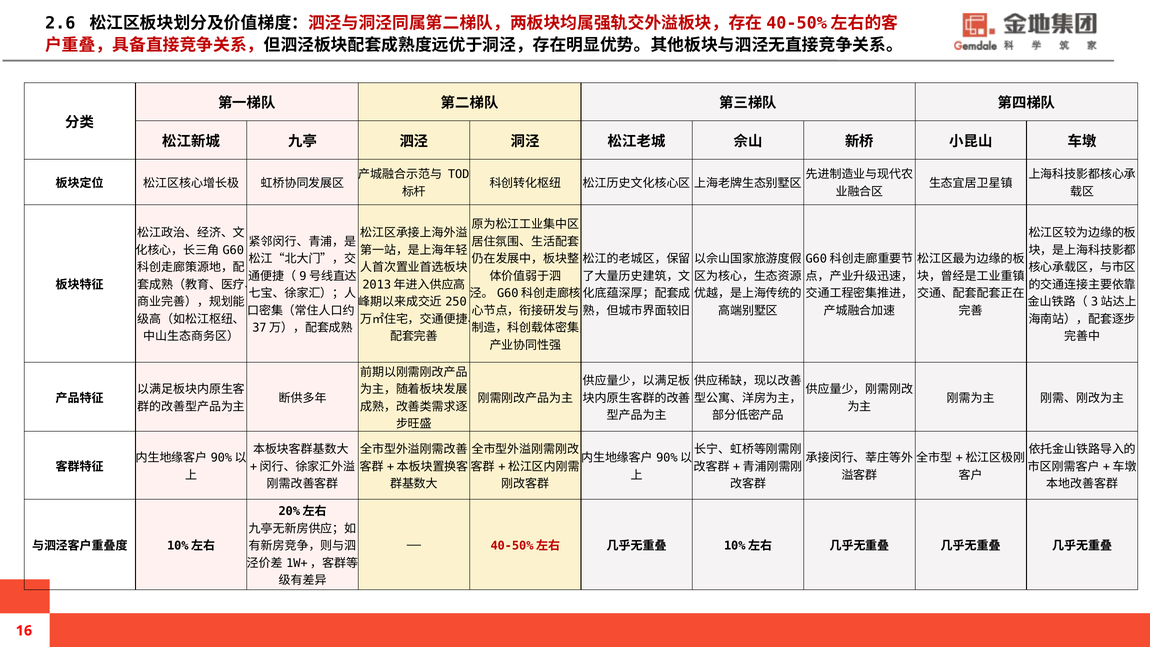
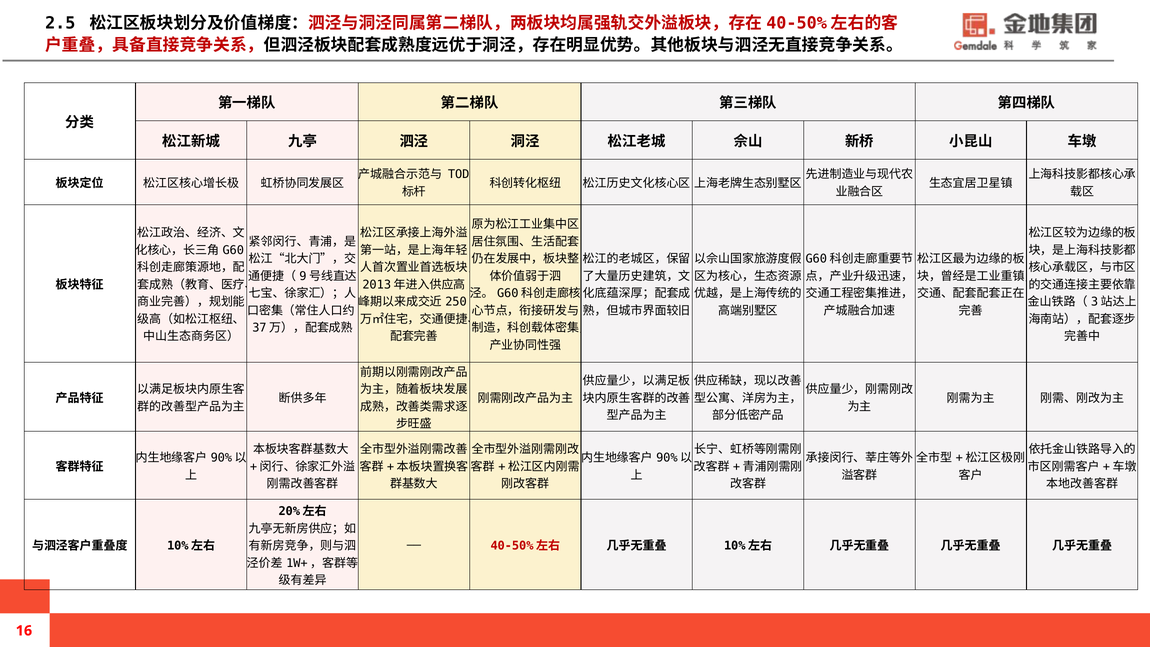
2.6: 2.6 -> 2.5
